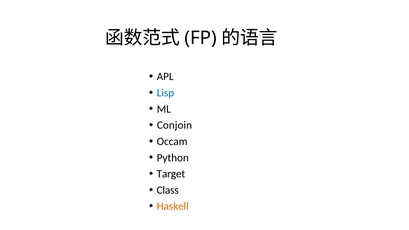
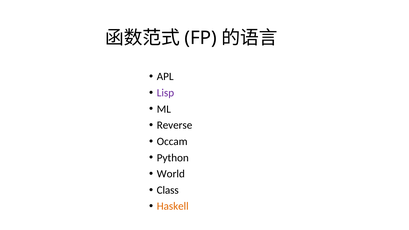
Lisp colour: blue -> purple
Conjoin: Conjoin -> Reverse
Target: Target -> World
